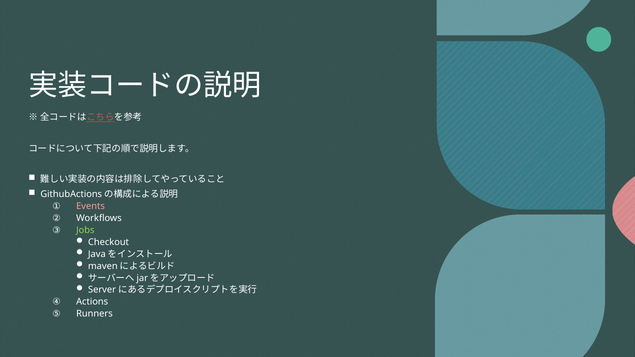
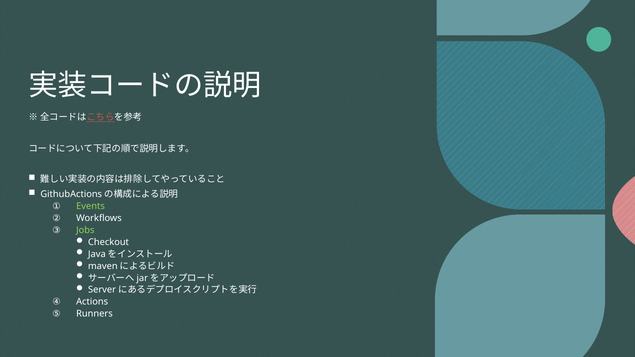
Events colour: pink -> light green
